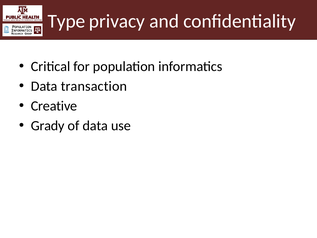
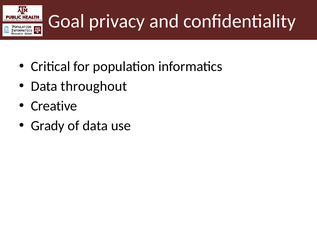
Type: Type -> Goal
transaction: transaction -> throughout
